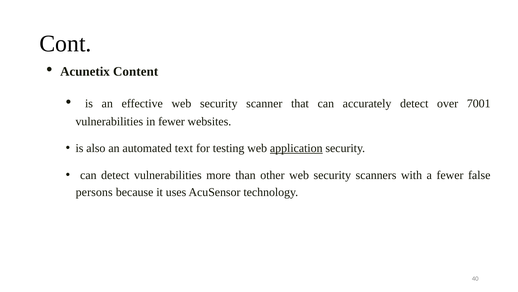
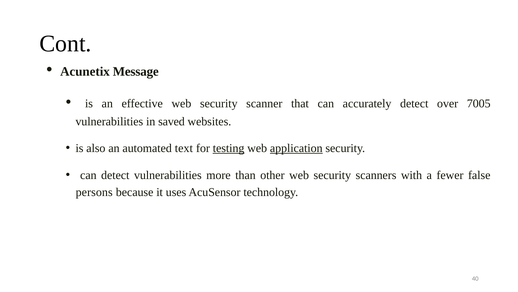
Content: Content -> Message
7001: 7001 -> 7005
in fewer: fewer -> saved
testing underline: none -> present
